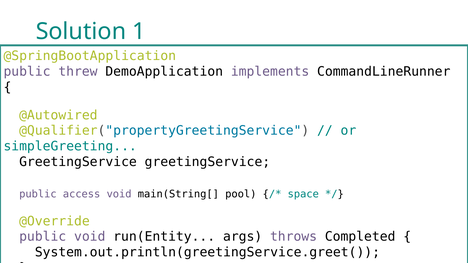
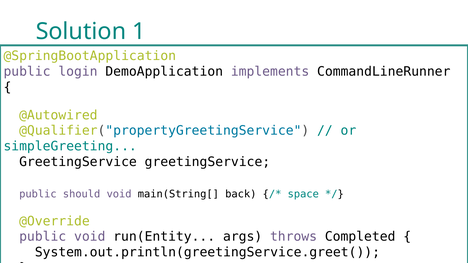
threw: threw -> login
access: access -> should
pool: pool -> back
